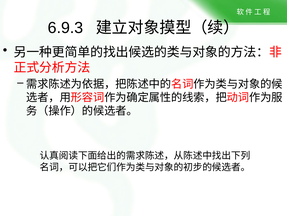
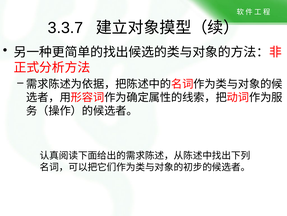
6.9.3: 6.9.3 -> 3.3.7
